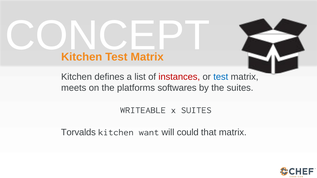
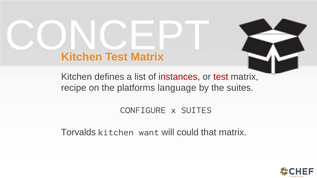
test at (221, 77) colour: blue -> red
meets: meets -> recipe
softwares: softwares -> language
WRITEABLE: WRITEABLE -> CONFIGURE
